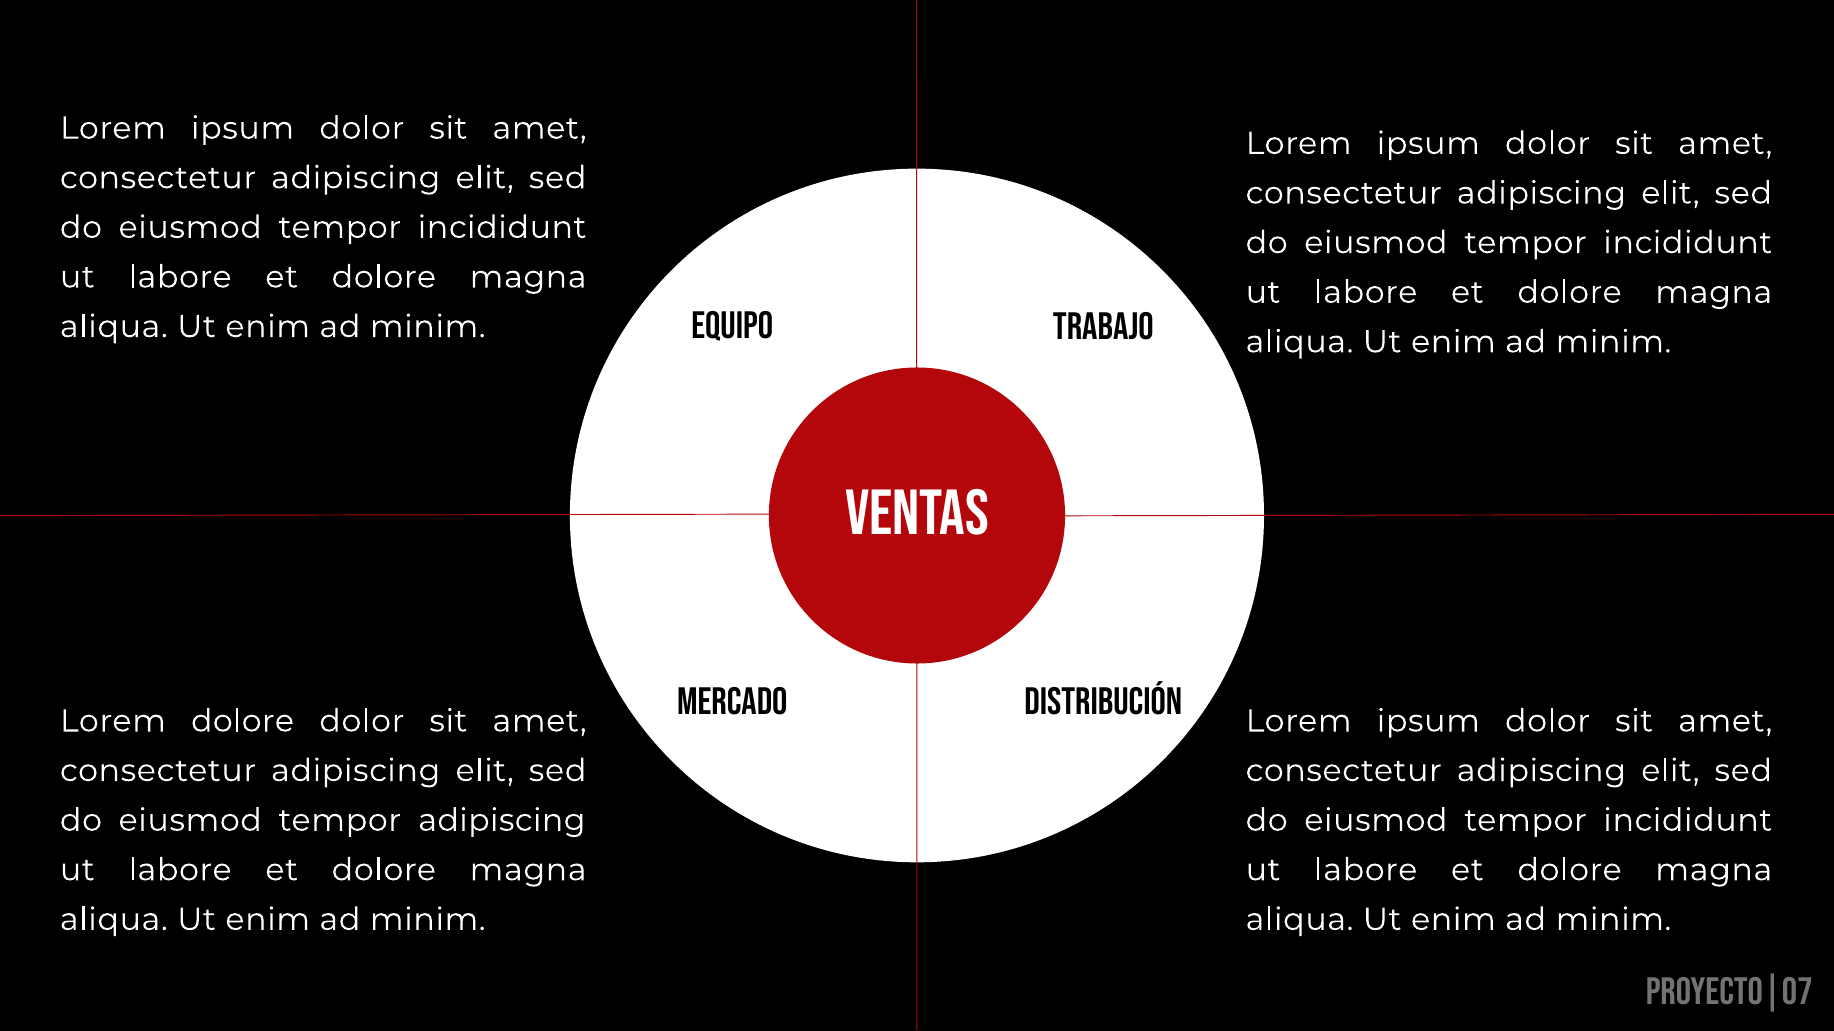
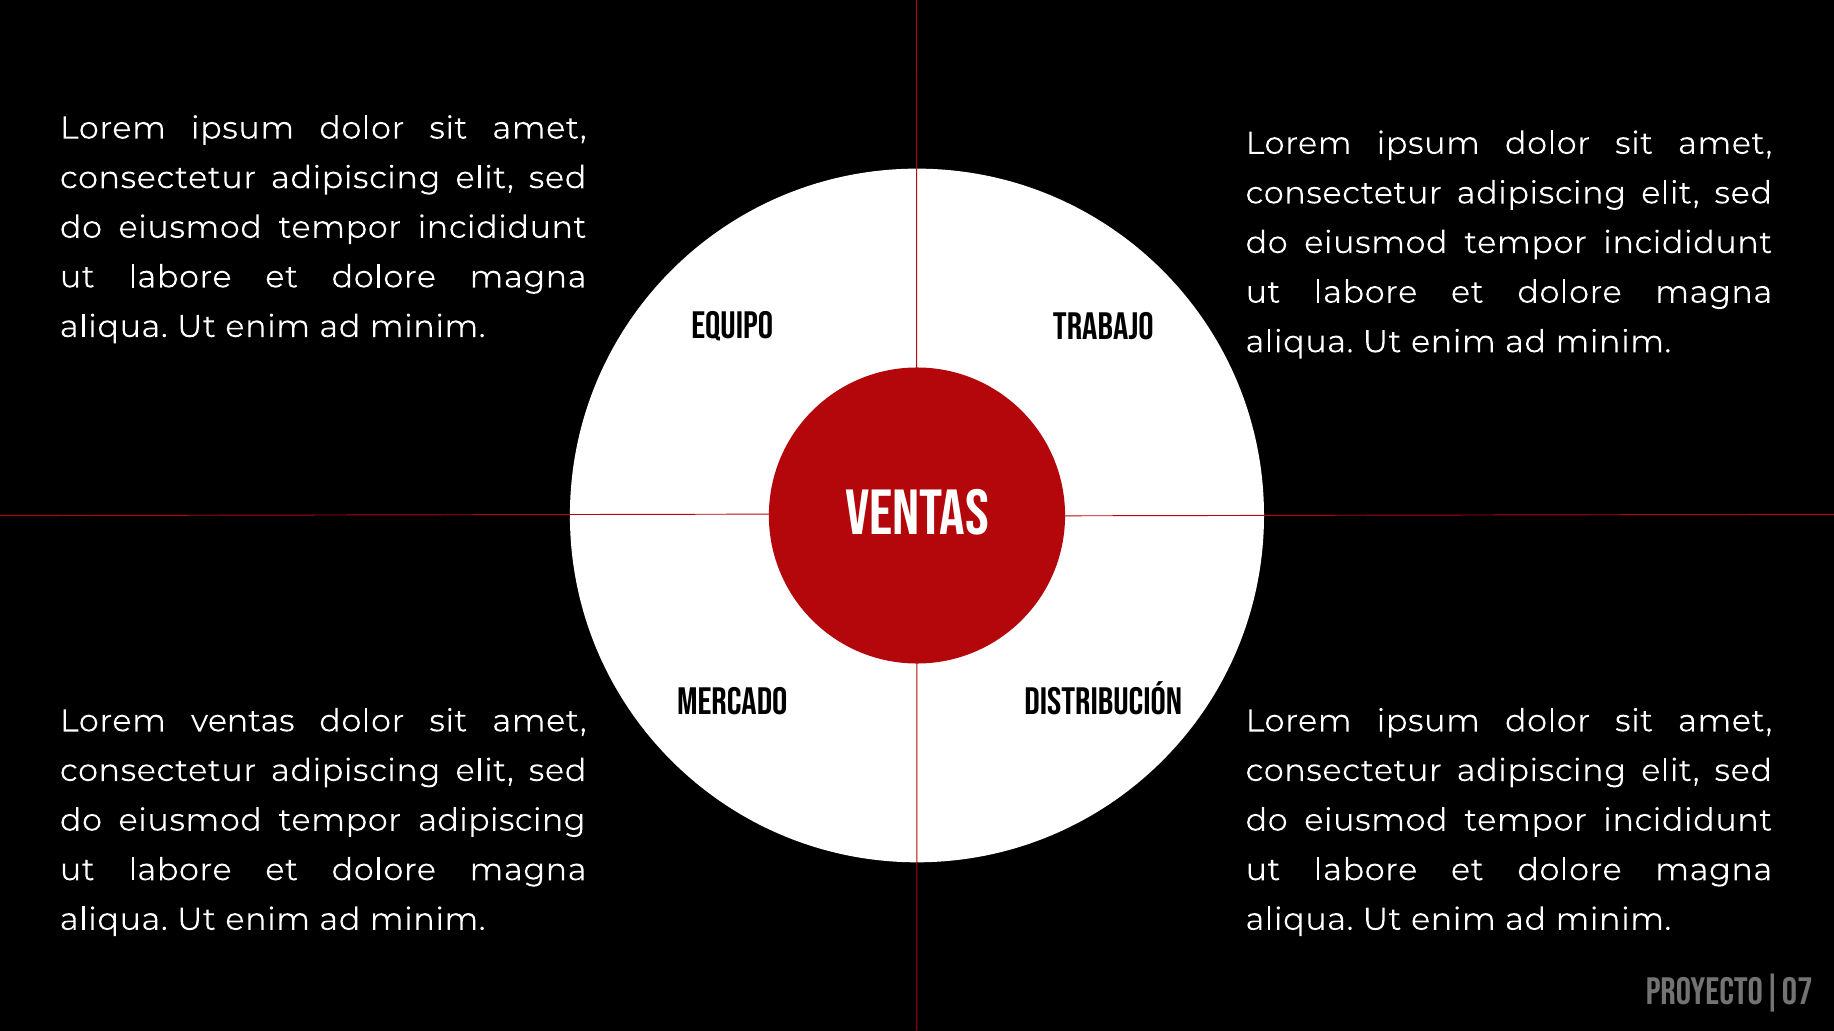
Lorem dolore: dolore -> ventas
